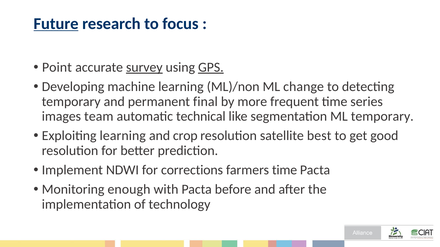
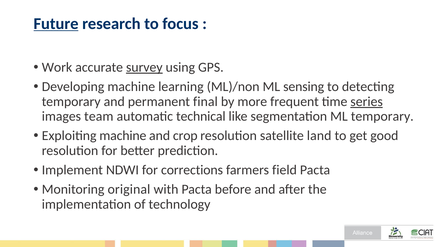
Point: Point -> Work
GPS underline: present -> none
change: change -> sensing
series underline: none -> present
Exploiting learning: learning -> machine
best: best -> land
farmers time: time -> field
enough: enough -> original
